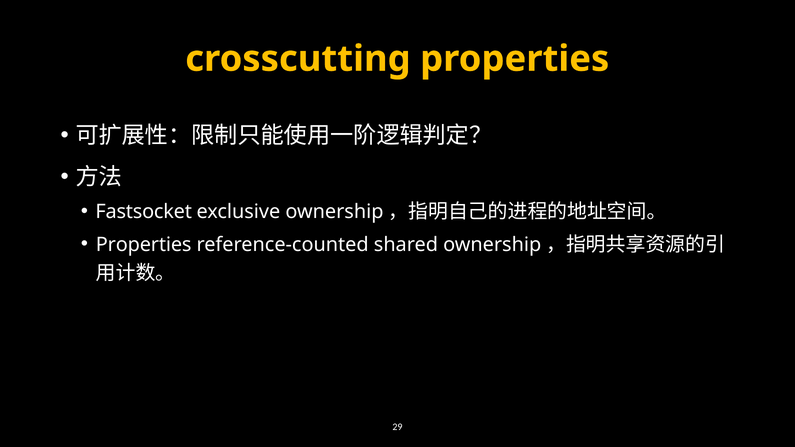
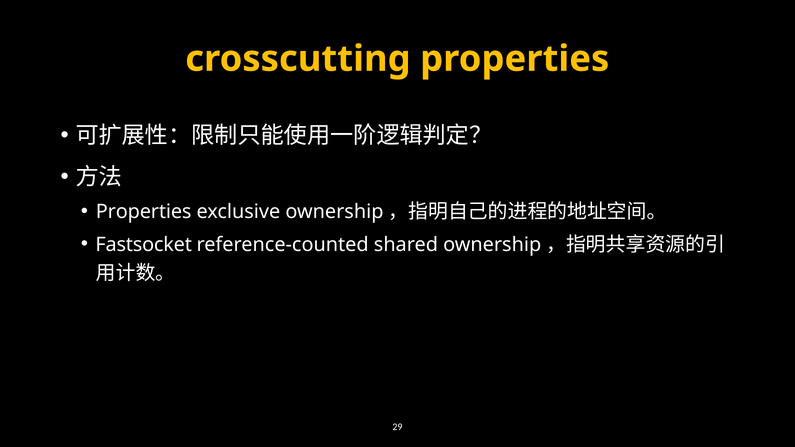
Fastsocket at (144, 212): Fastsocket -> Properties
Properties at (144, 245): Properties -> Fastsocket
